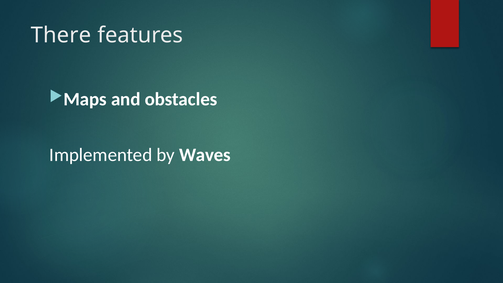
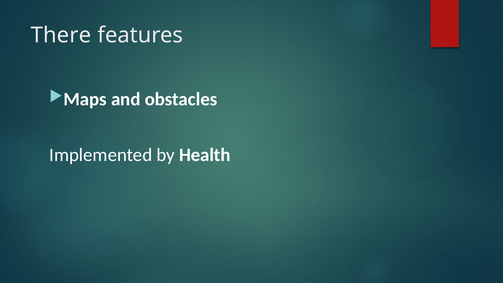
Waves: Waves -> Health
